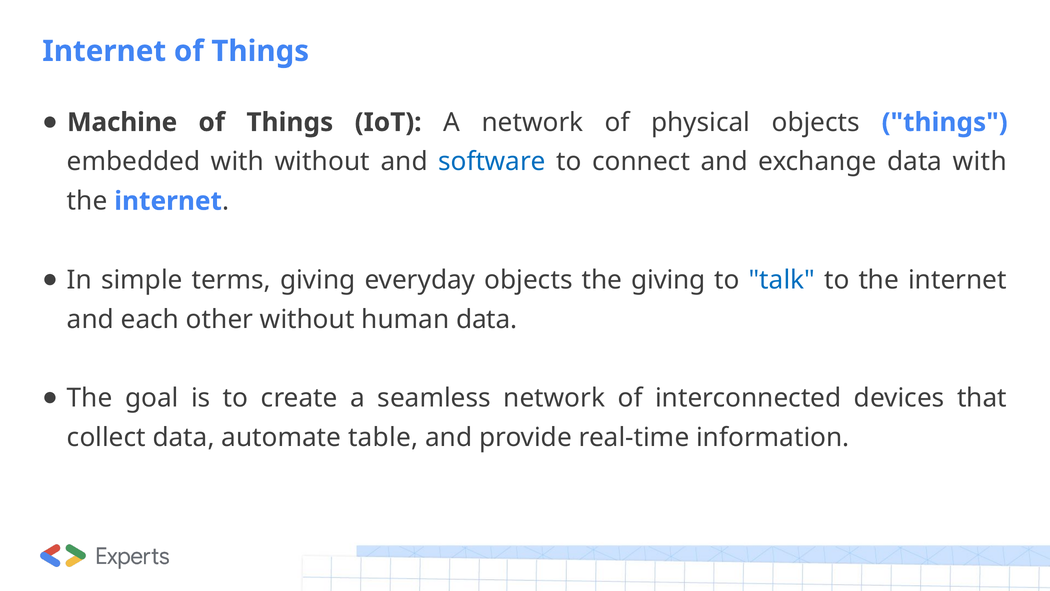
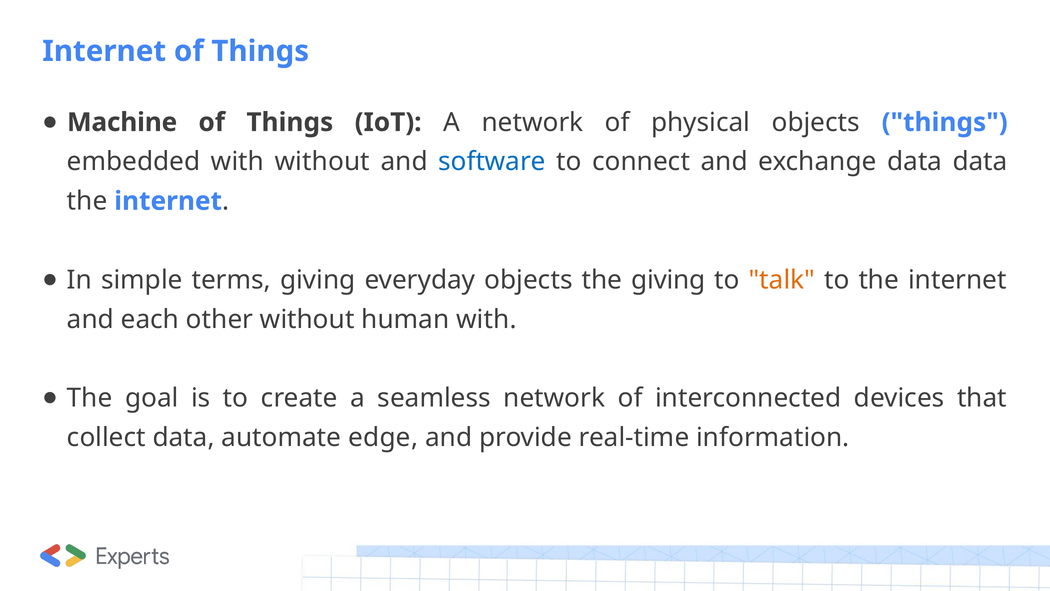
data with: with -> data
talk colour: blue -> orange
human data: data -> with
table: table -> edge
